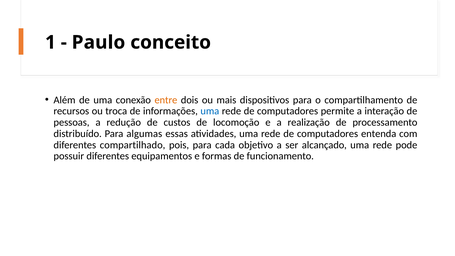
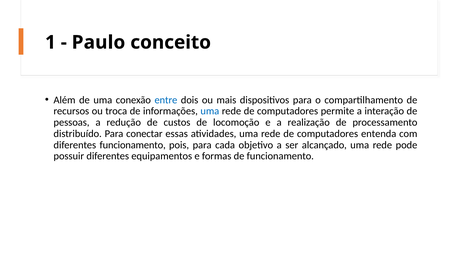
entre colour: orange -> blue
algumas: algumas -> conectar
diferentes compartilhado: compartilhado -> funcionamento
